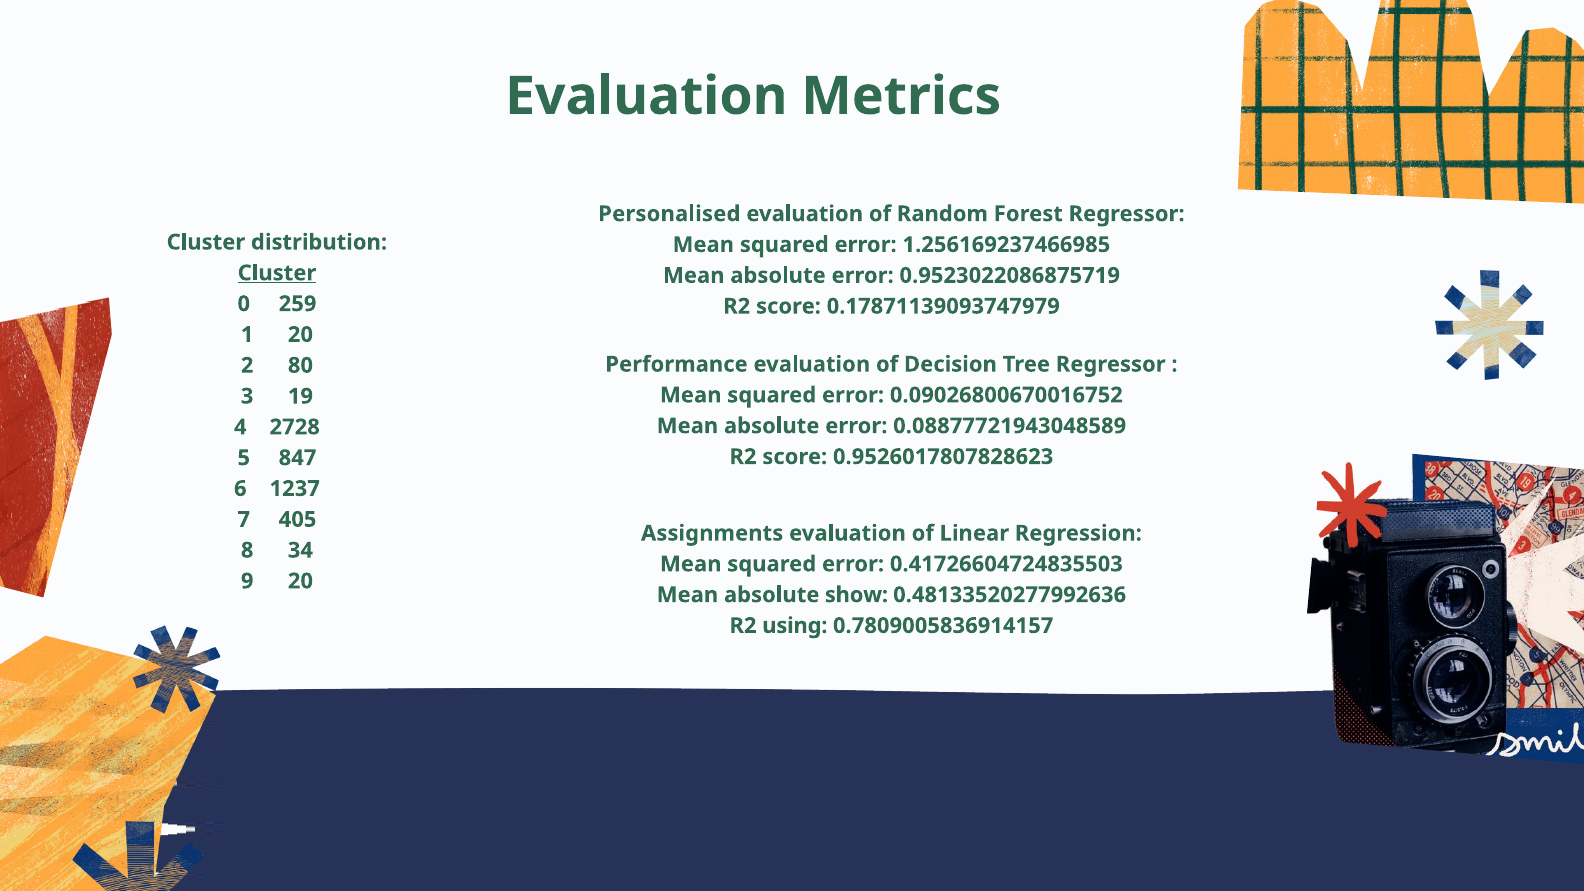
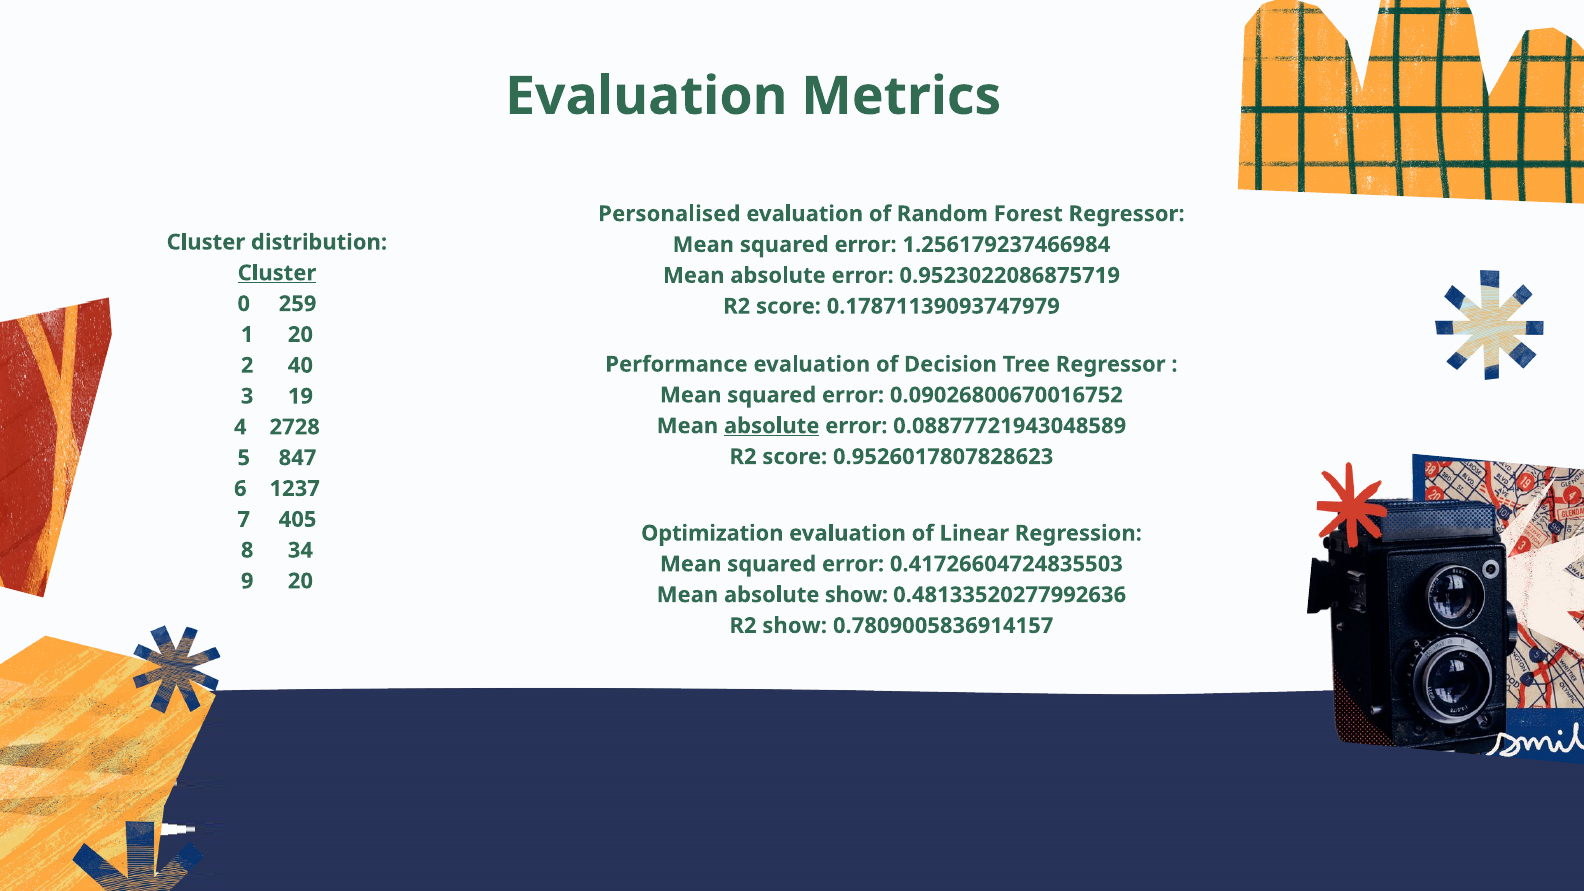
1.256169237466985: 1.256169237466985 -> 1.256179237466984
80: 80 -> 40
absolute at (772, 426) underline: none -> present
Assignments: Assignments -> Optimization
R2 using: using -> show
